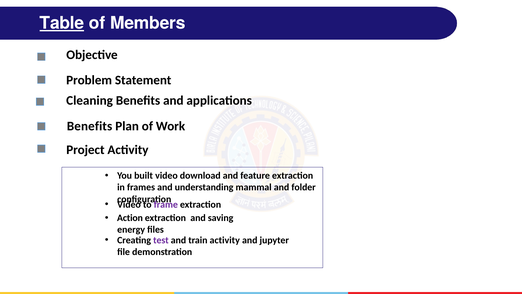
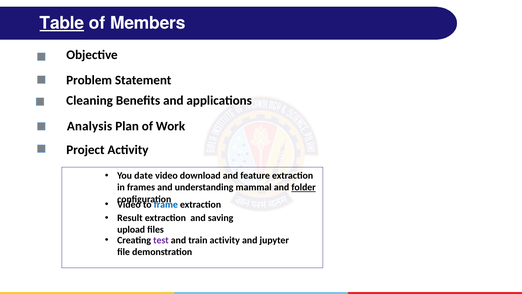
Benefits at (90, 126): Benefits -> Analysis
built: built -> date
folder underline: none -> present
frame colour: purple -> blue
Action: Action -> Result
energy: energy -> upload
